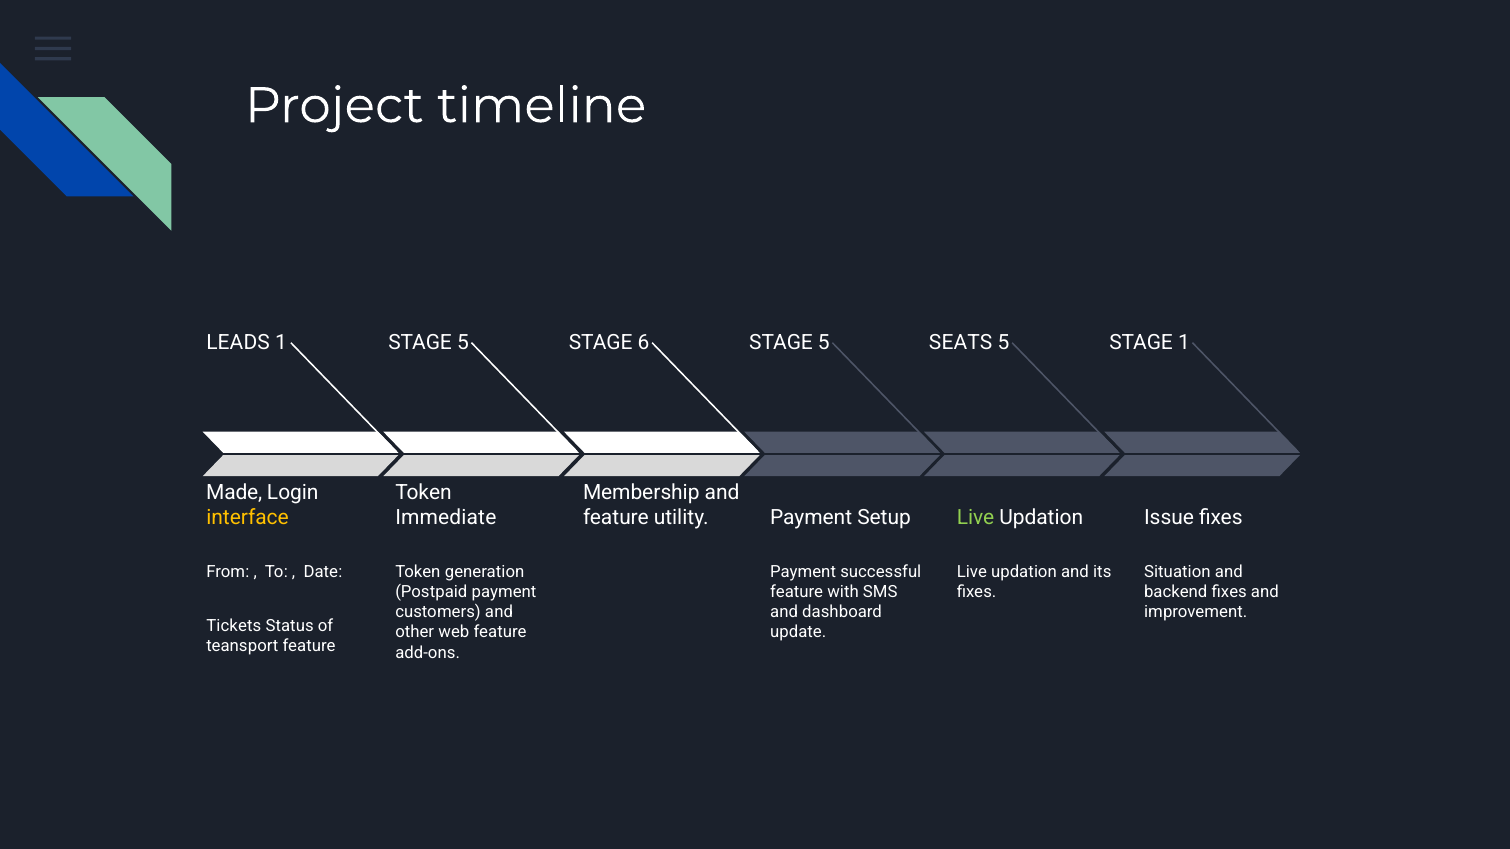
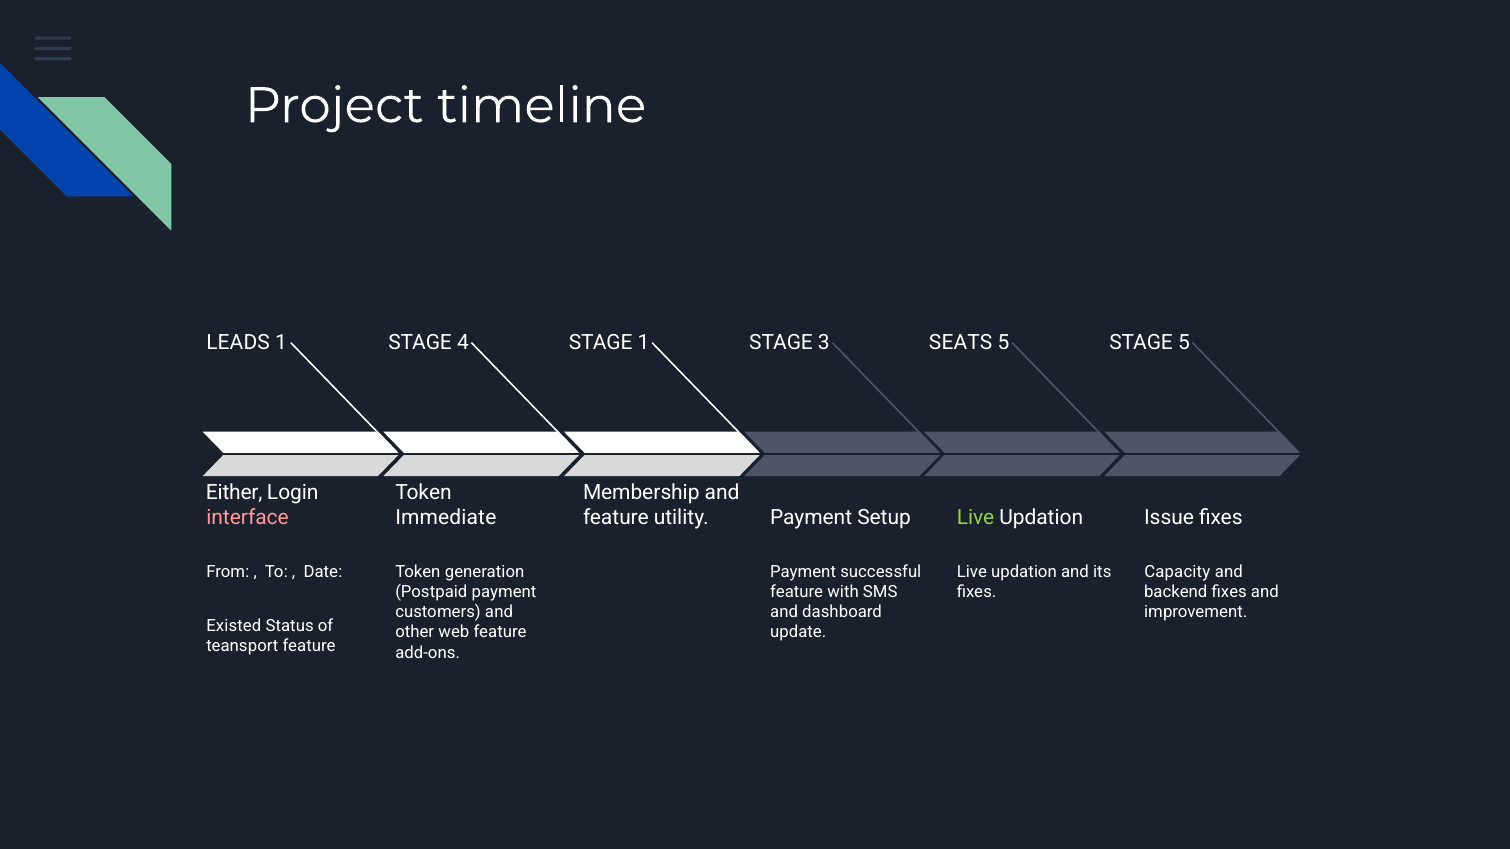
5 at (463, 343): 5 -> 4
STAGE 6: 6 -> 1
5 at (824, 343): 5 -> 3
STAGE 1: 1 -> 5
Made: Made -> Either
interface colour: yellow -> pink
Situation: Situation -> Capacity
Tickets: Tickets -> Existed
